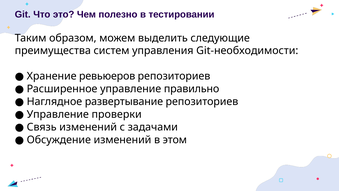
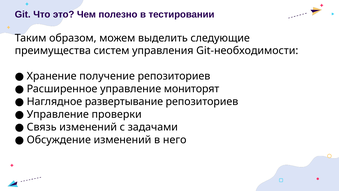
ревьюеров: ревьюеров -> получение
правильно: правильно -> мониторят
этом: этом -> него
